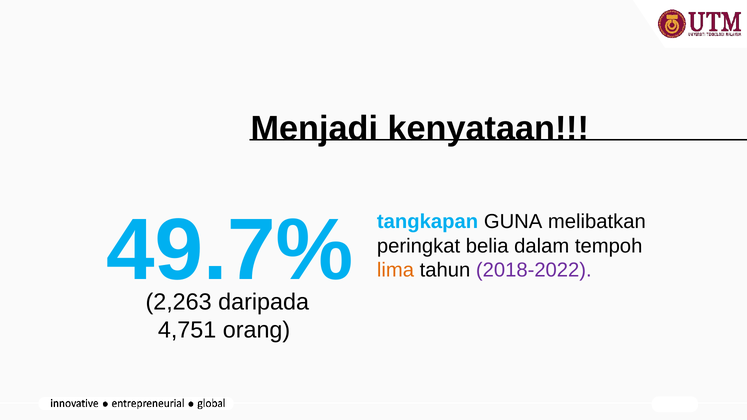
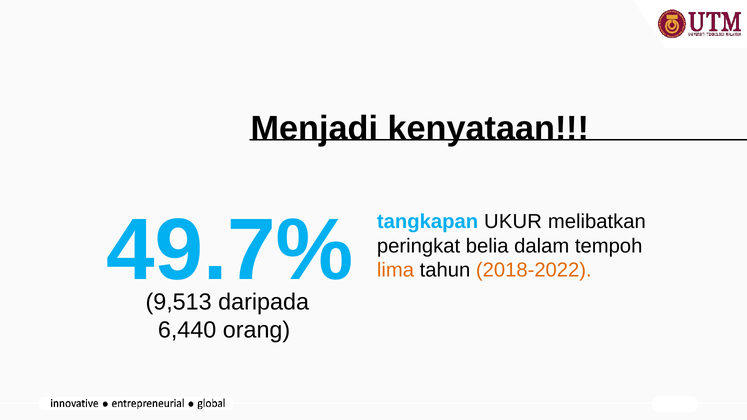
GUNA: GUNA -> UKUR
2018-2022 colour: purple -> orange
2,263: 2,263 -> 9,513
4,751: 4,751 -> 6,440
